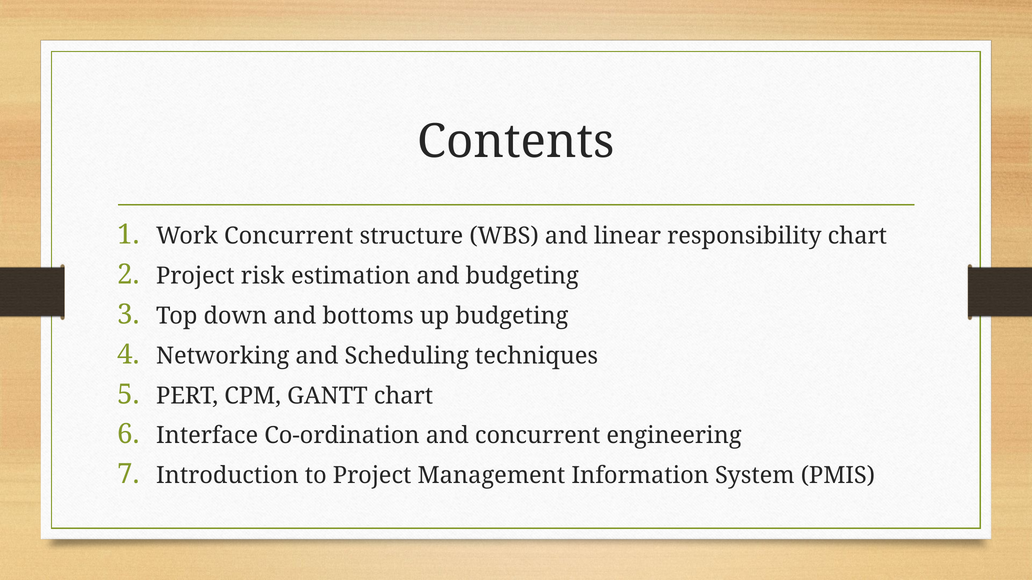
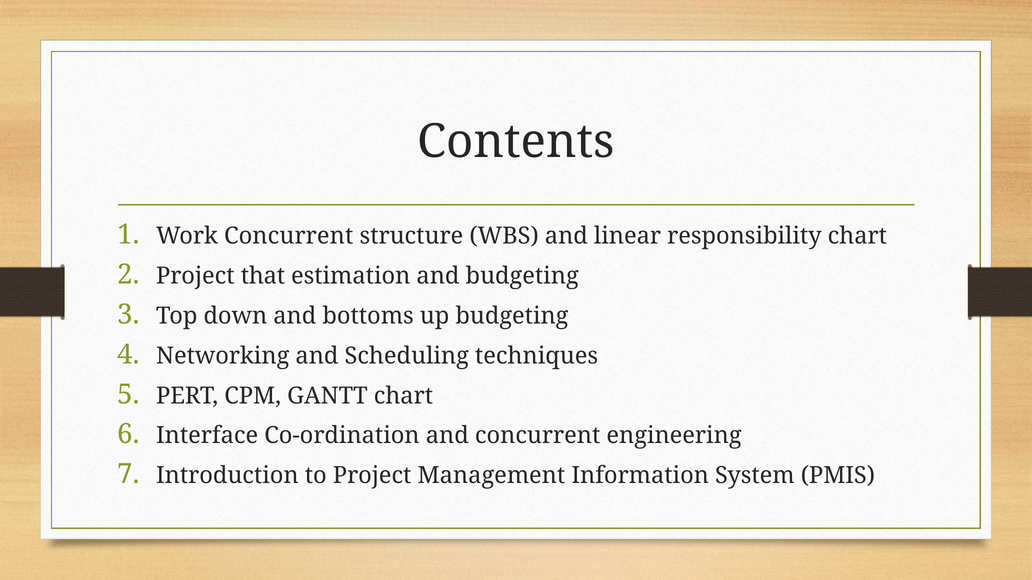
risk: risk -> that
